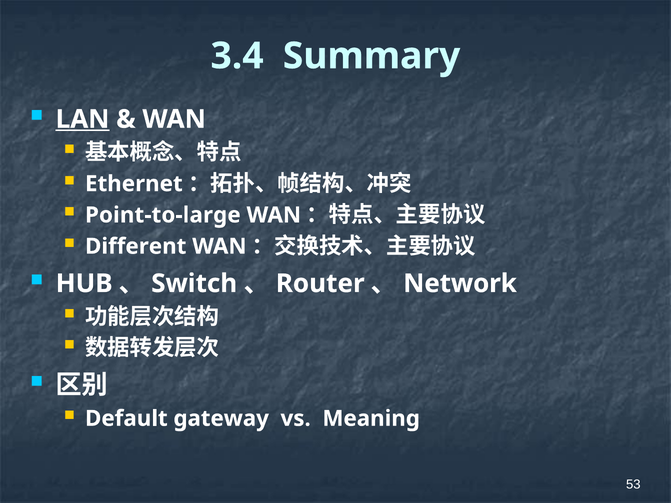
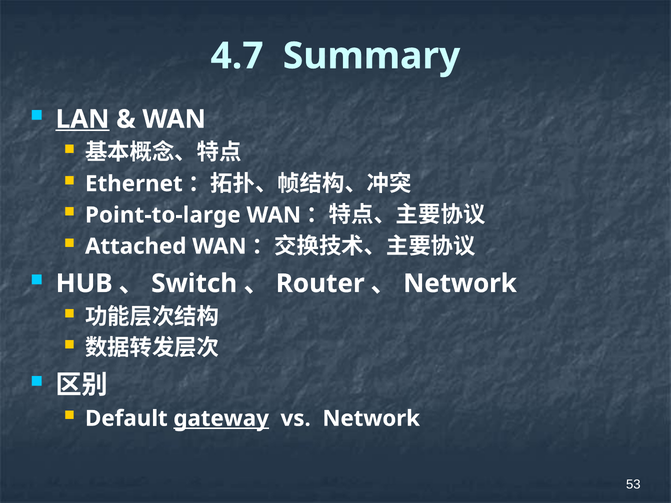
3.4: 3.4 -> 4.7
Different: Different -> Attached
gateway underline: none -> present
vs Meaning: Meaning -> Network
